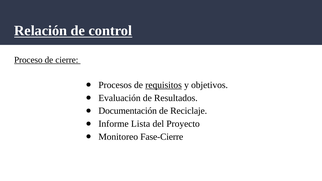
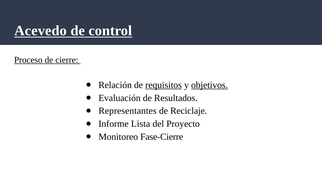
Relación: Relación -> Acevedo
Procesos: Procesos -> Relación
objetivos underline: none -> present
Documentación: Documentación -> Representantes
